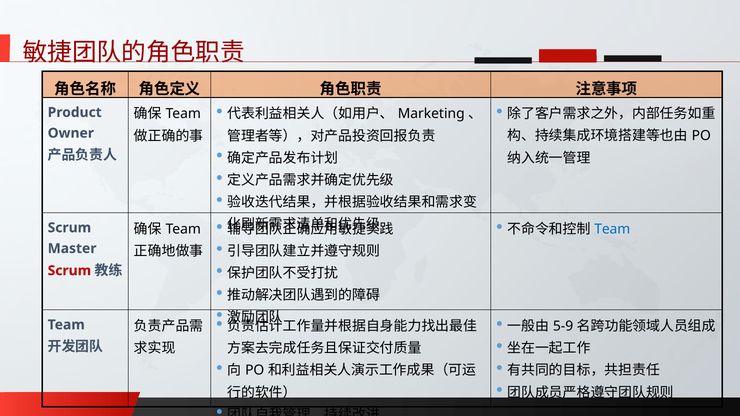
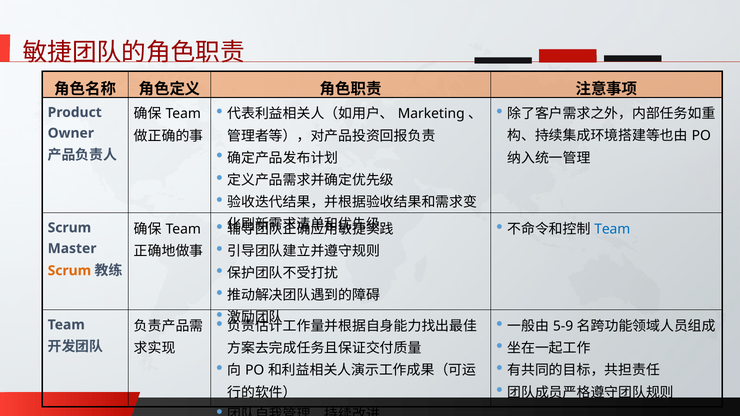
Scrum at (69, 271) colour: red -> orange
